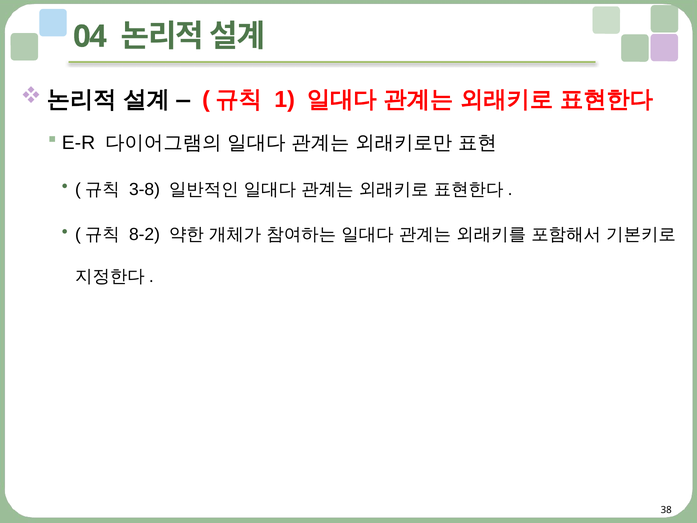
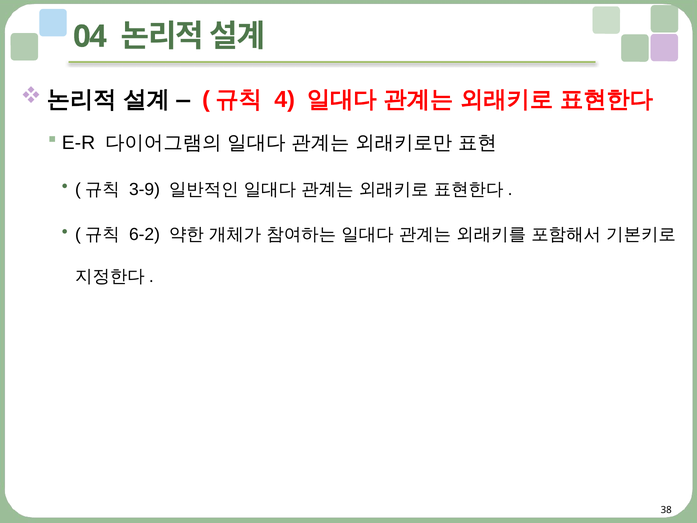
1: 1 -> 4
3-8: 3-8 -> 3-9
8-2: 8-2 -> 6-2
